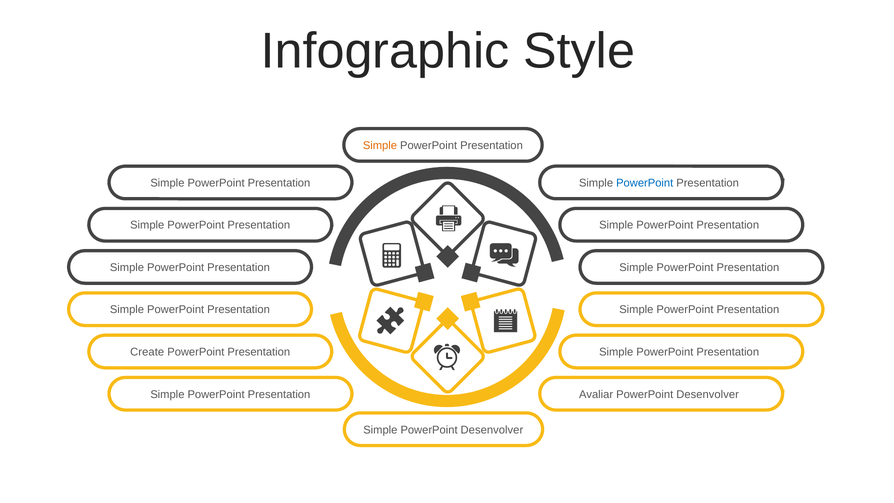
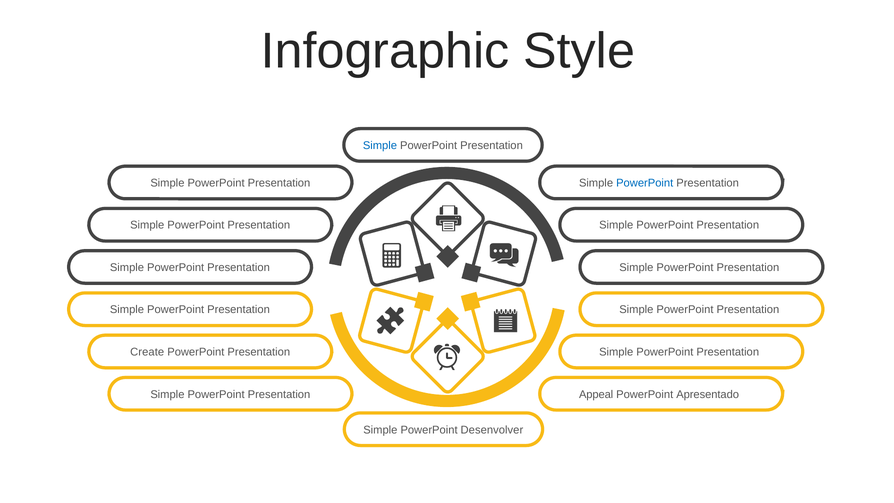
Simple at (380, 145) colour: orange -> blue
Avaliar: Avaliar -> Appeal
Desenvolver at (708, 394): Desenvolver -> Apresentado
